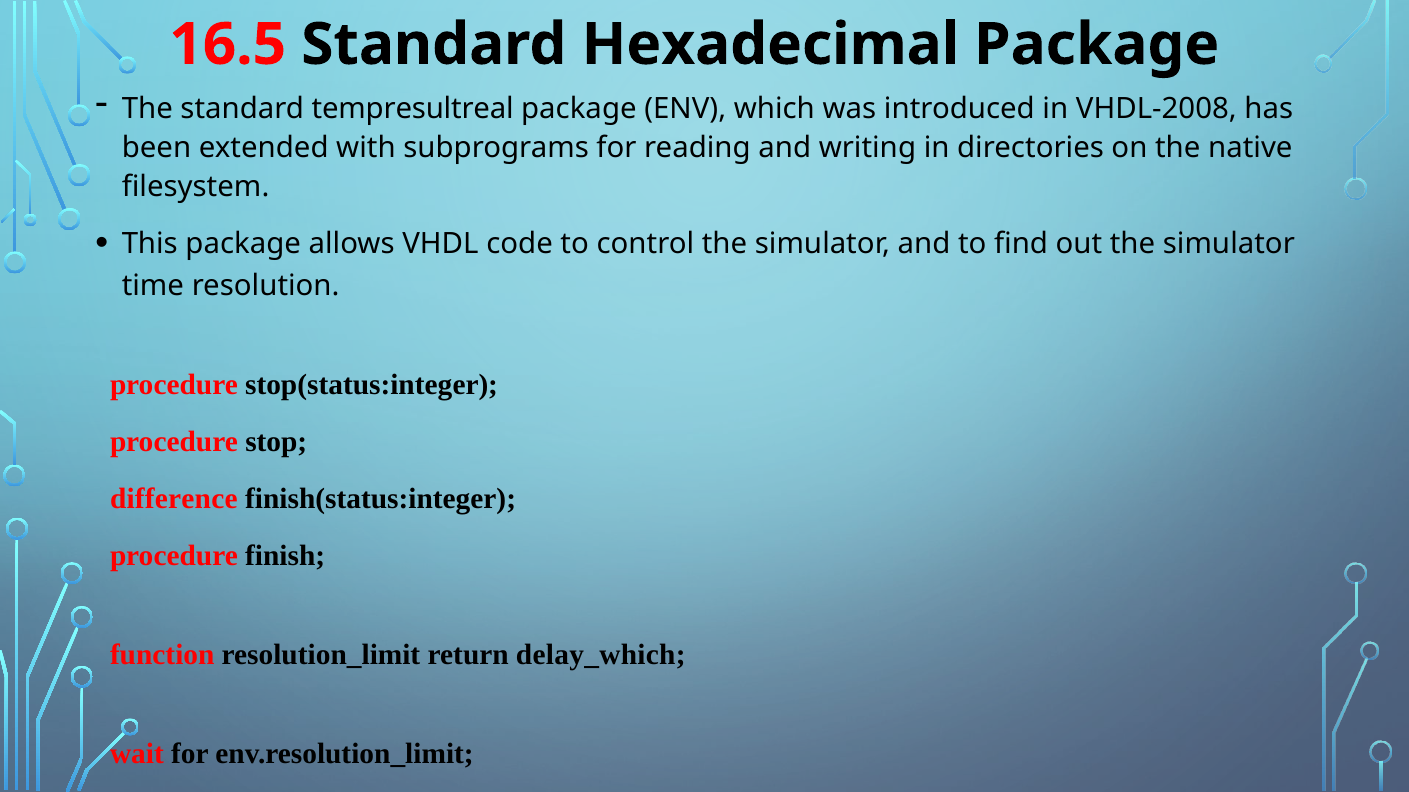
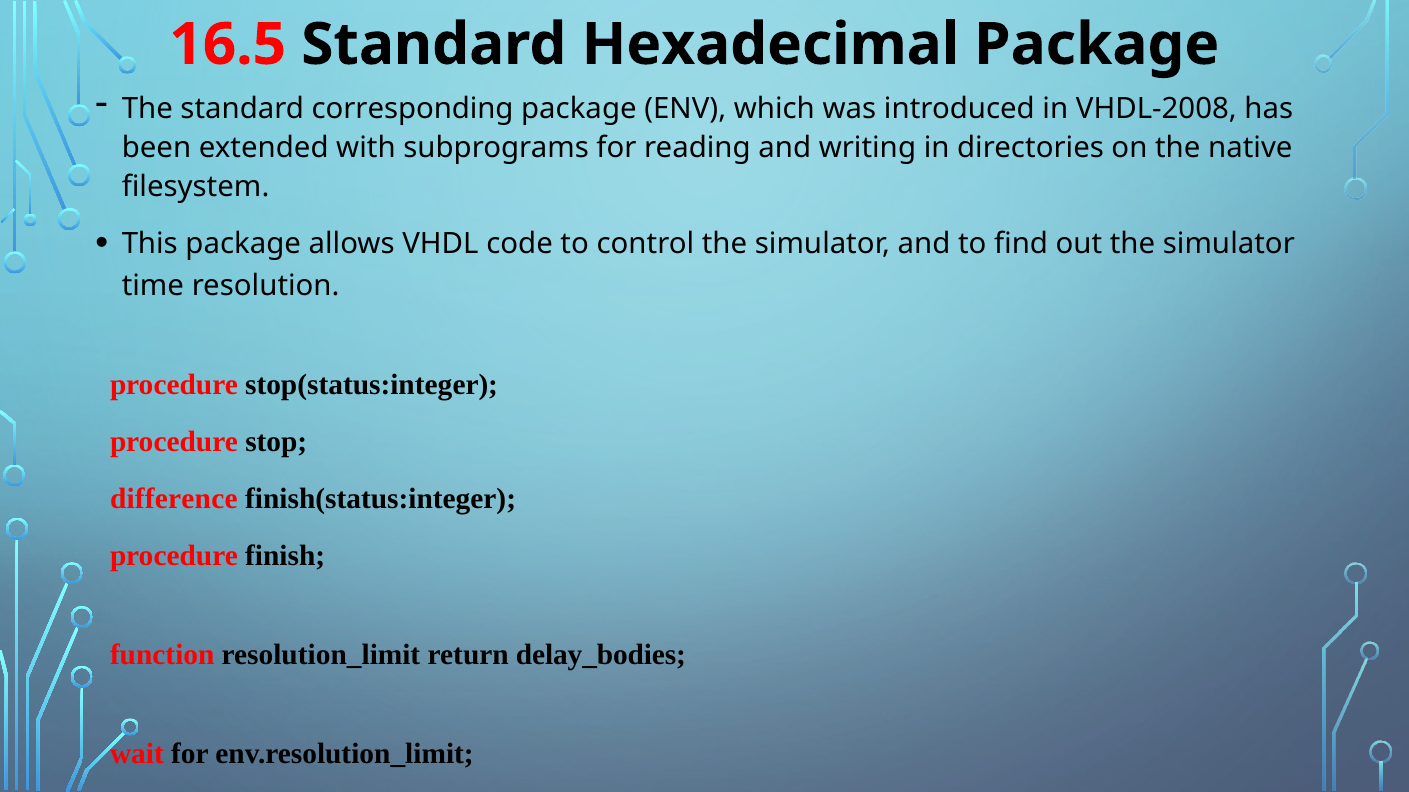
tempresultreal: tempresultreal -> corresponding
delay_which: delay_which -> delay_bodies
